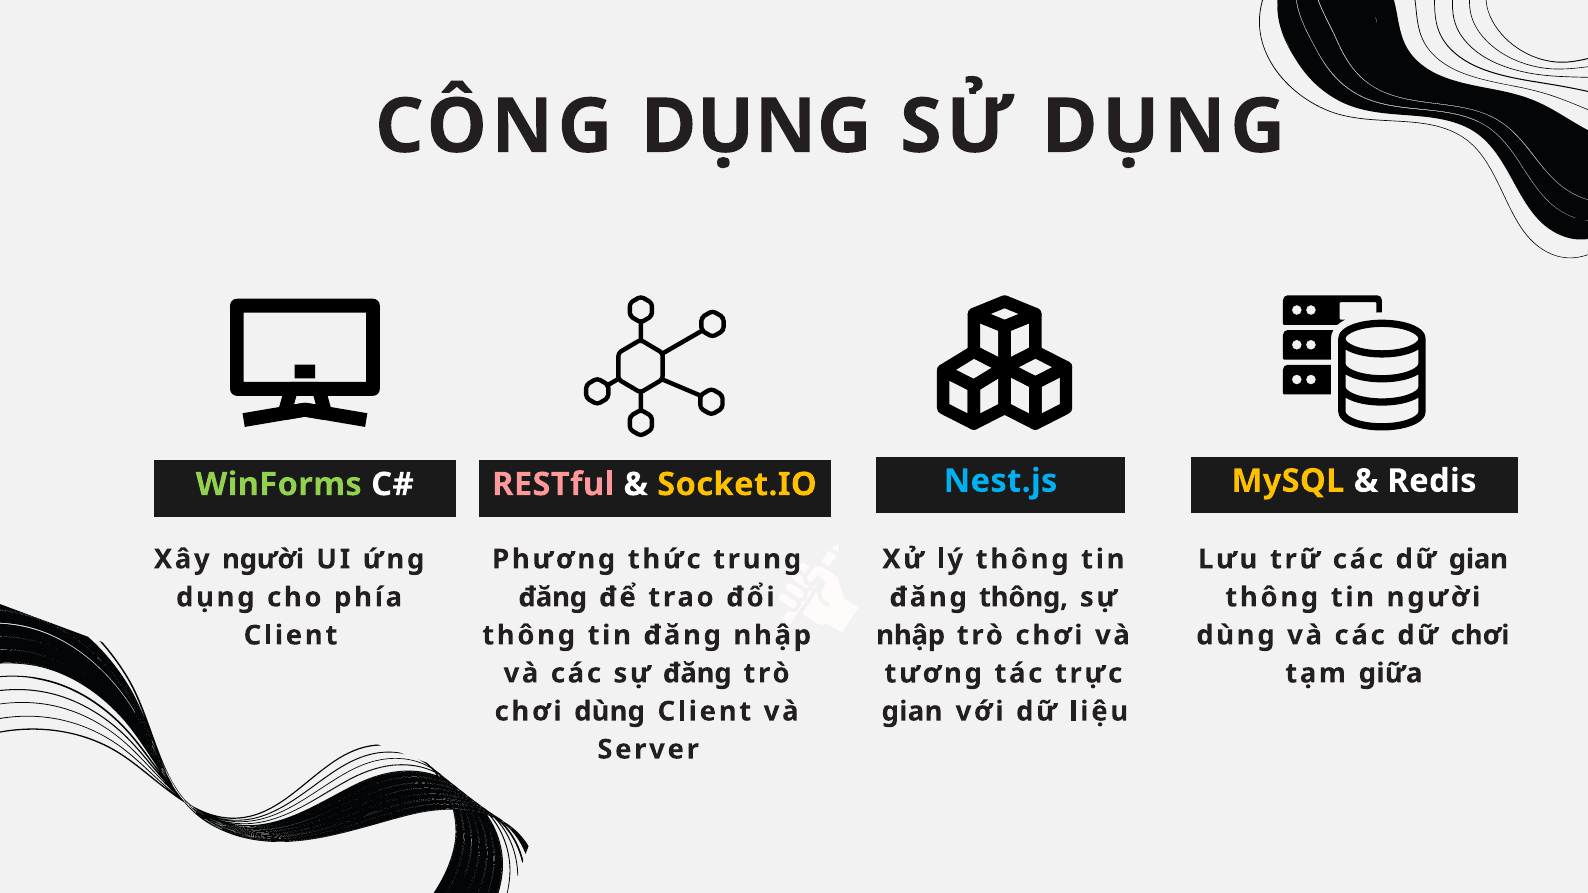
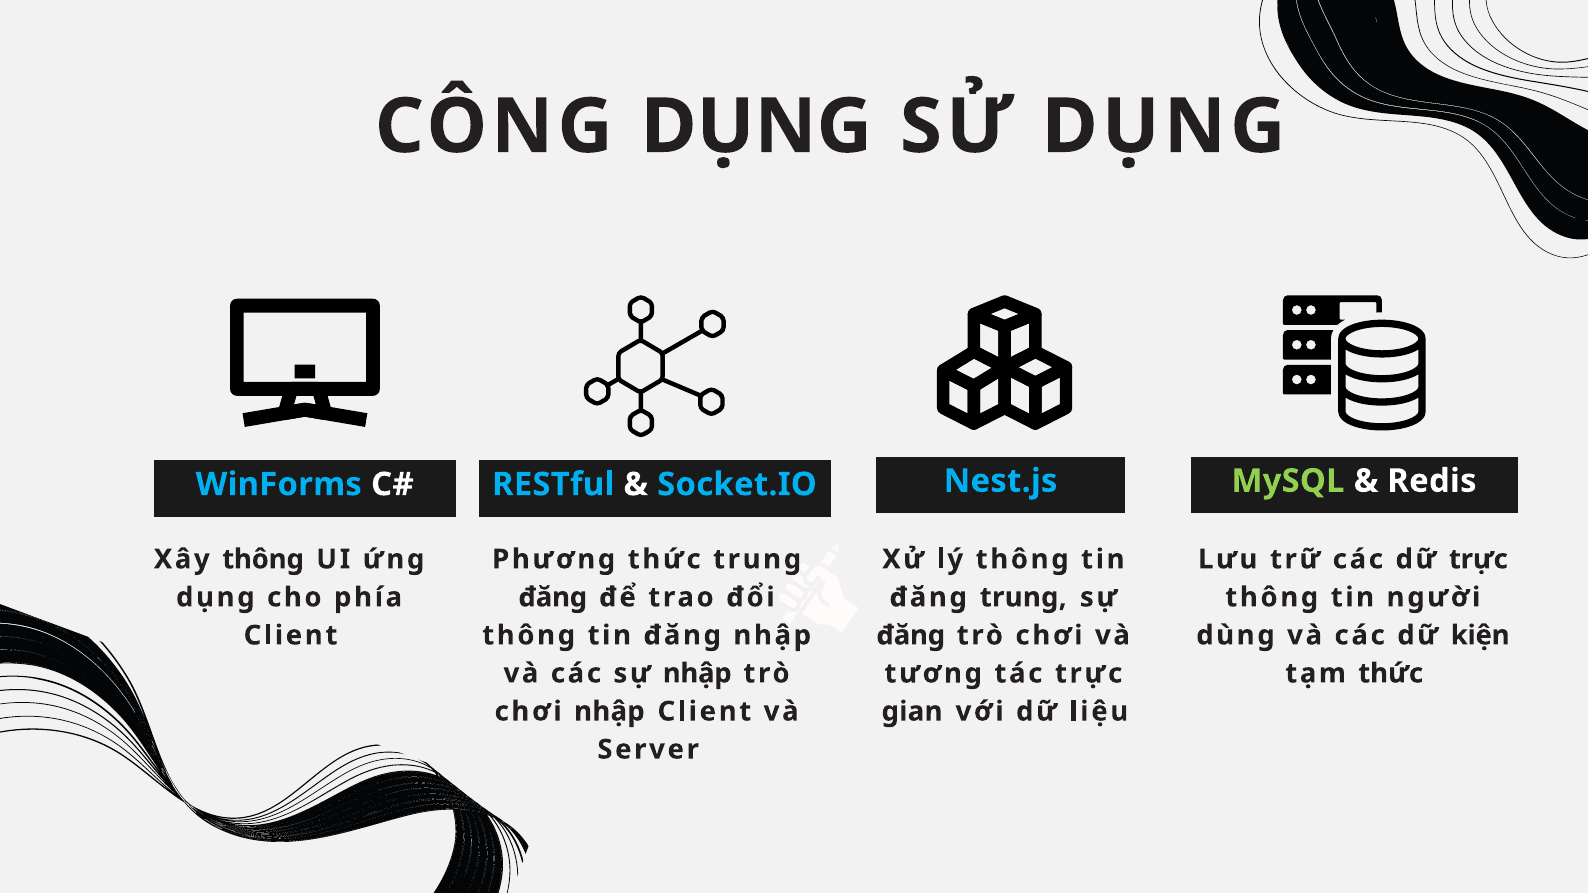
MySQL colour: yellow -> light green
WinForms colour: light green -> light blue
RESTful colour: pink -> light blue
Socket.IO colour: yellow -> light blue
Xây người: người -> thông
dữ gian: gian -> trực
đăng thông: thông -> trung
nhập at (911, 636): nhập -> đăng
dữ chơi: chơi -> kiện
sự đăng: đăng -> nhập
tạm giữa: giữa -> thức
chơi dùng: dùng -> nhập
